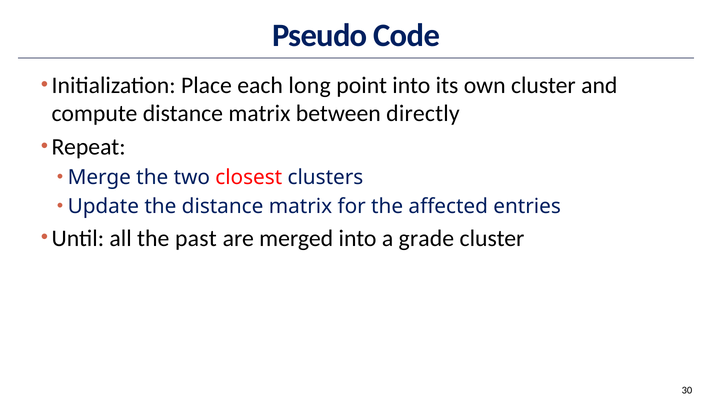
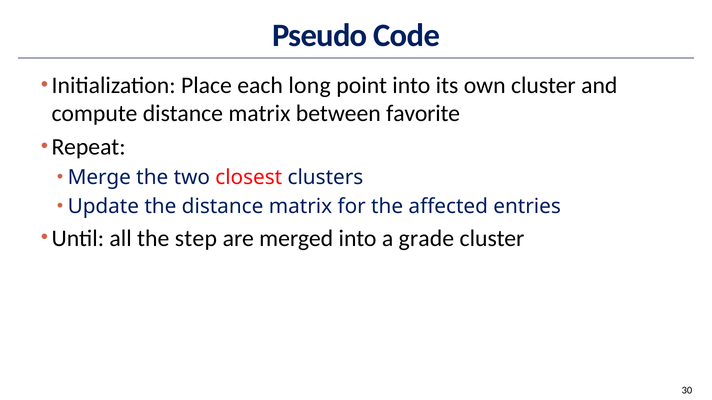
directly: directly -> favorite
past: past -> step
